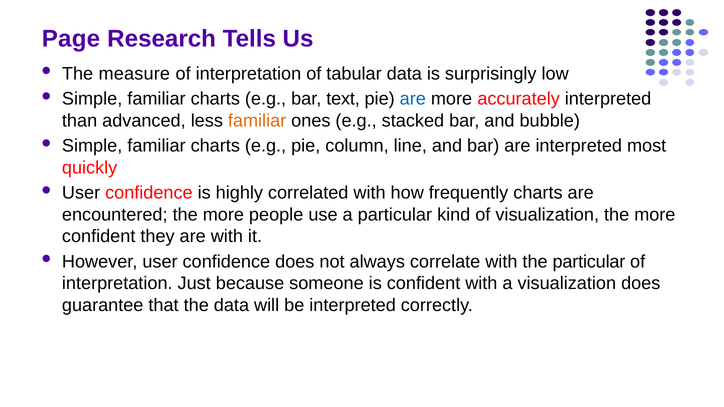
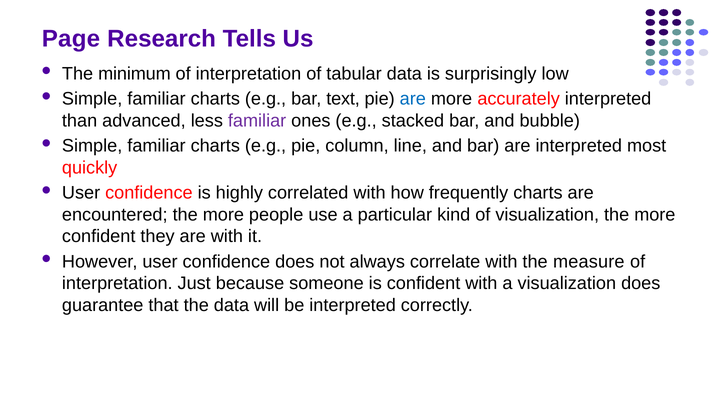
measure: measure -> minimum
familiar at (257, 121) colour: orange -> purple
the particular: particular -> measure
